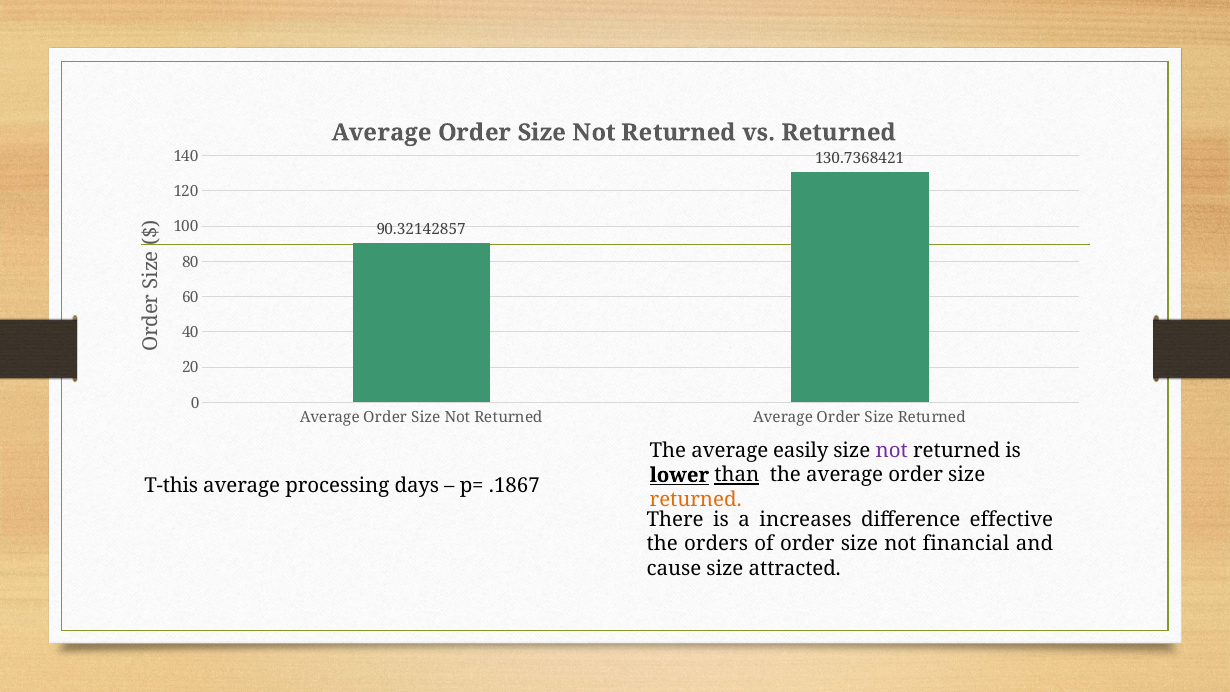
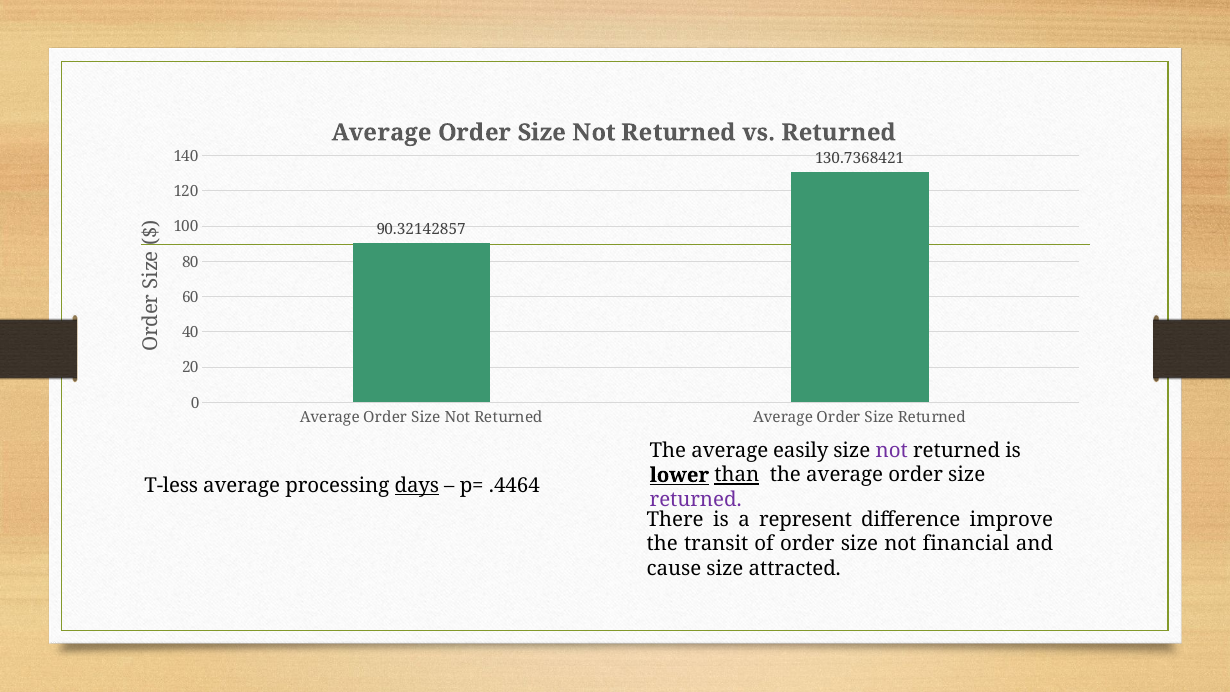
T-this: T-this -> T-less
days underline: none -> present
.1867: .1867 -> .4464
returned at (696, 500) colour: orange -> purple
increases: increases -> represent
effective: effective -> improve
orders: orders -> transit
